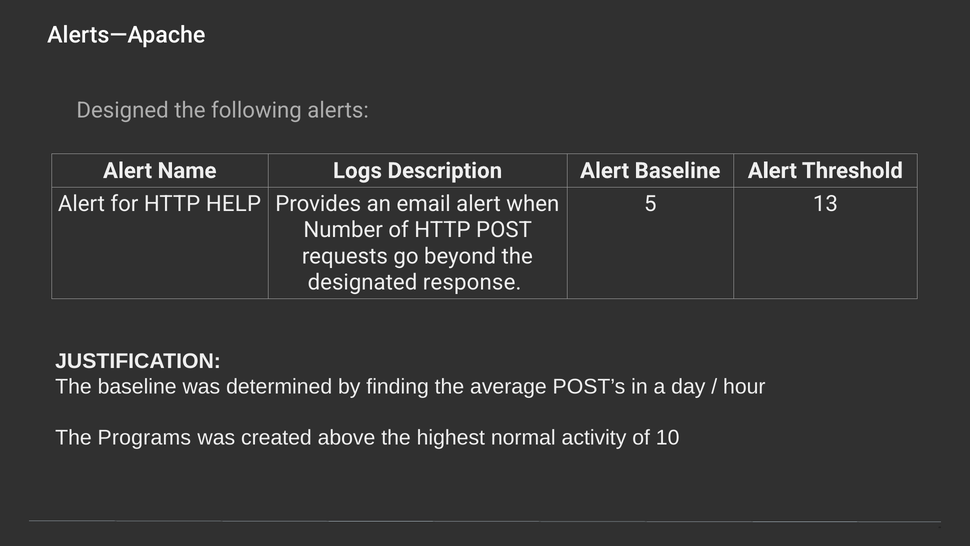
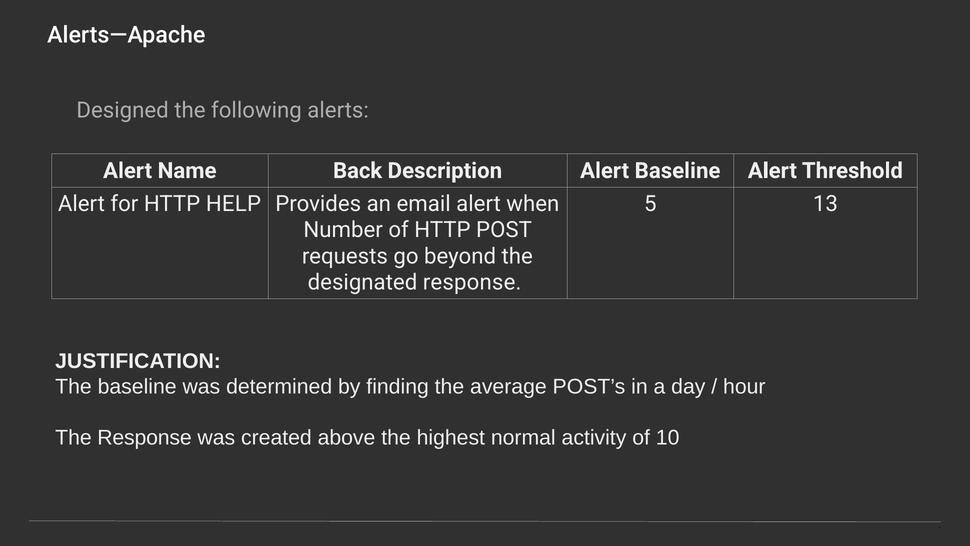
Logs: Logs -> Back
The Programs: Programs -> Response
